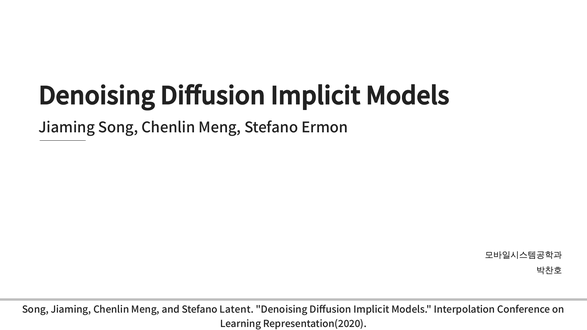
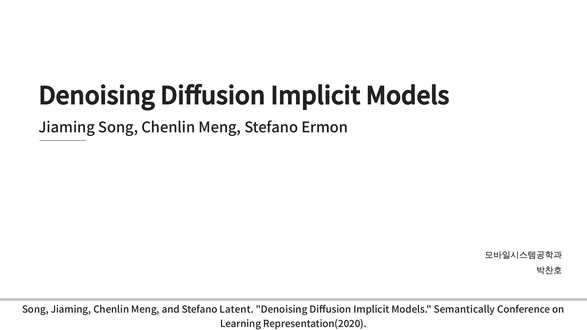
Interpolation: Interpolation -> Semantically
